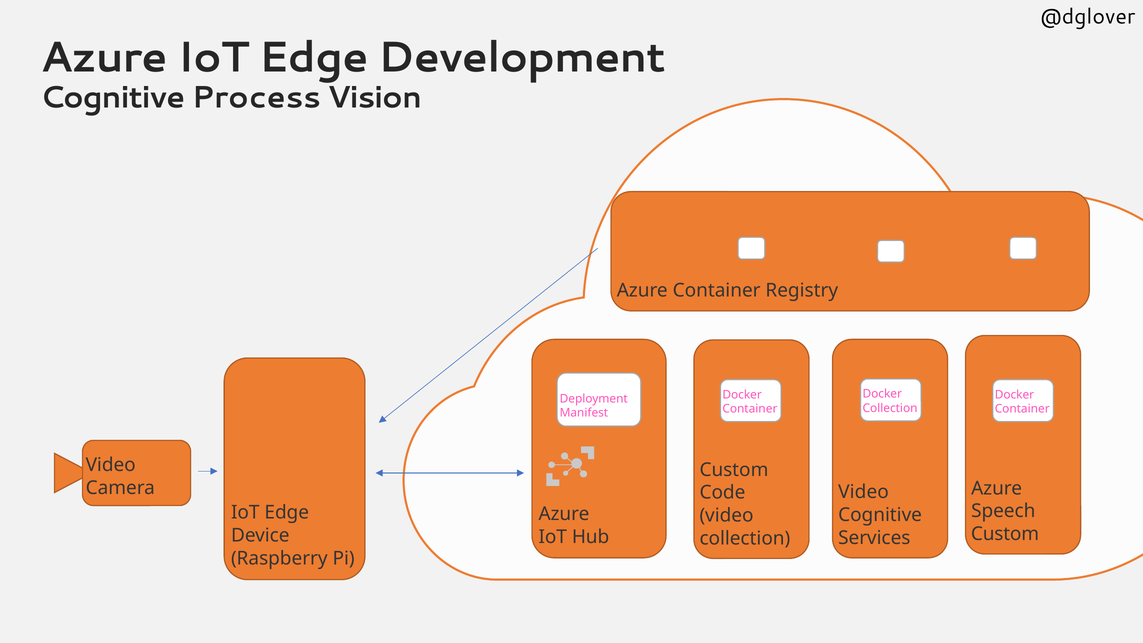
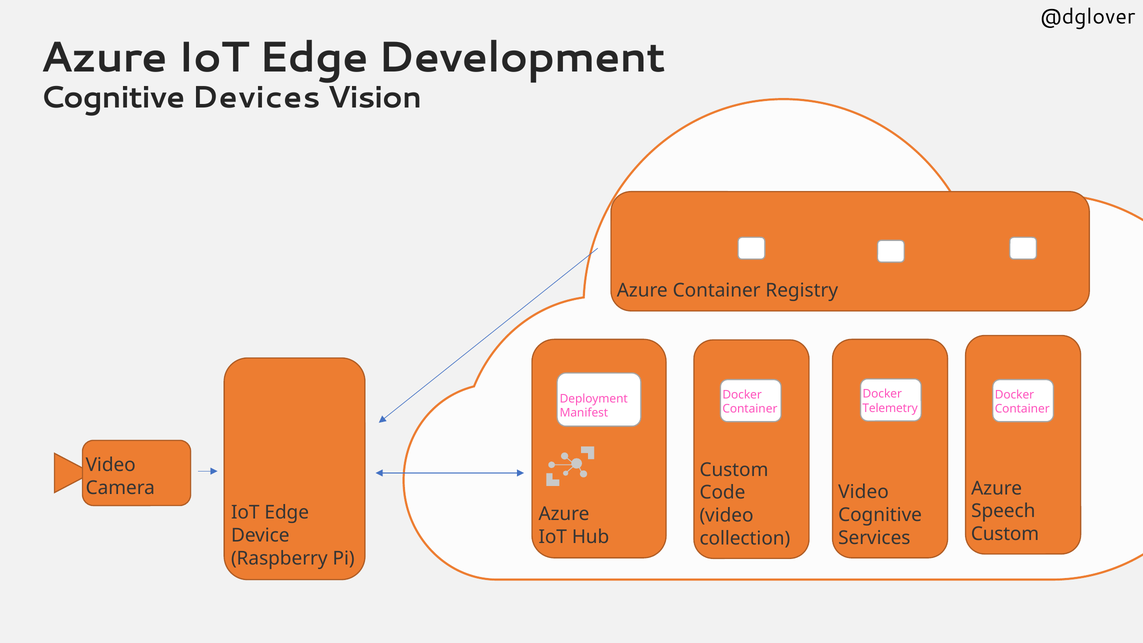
Process: Process -> Devices
Collection at (890, 408): Collection -> Telemetry
